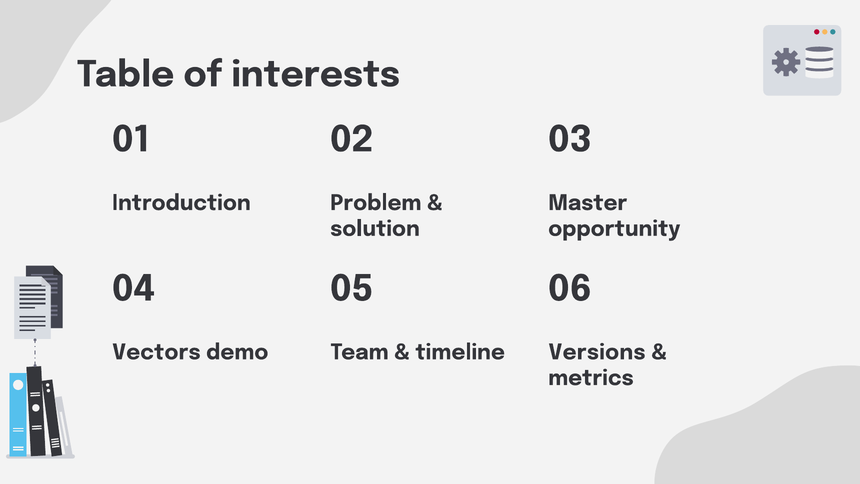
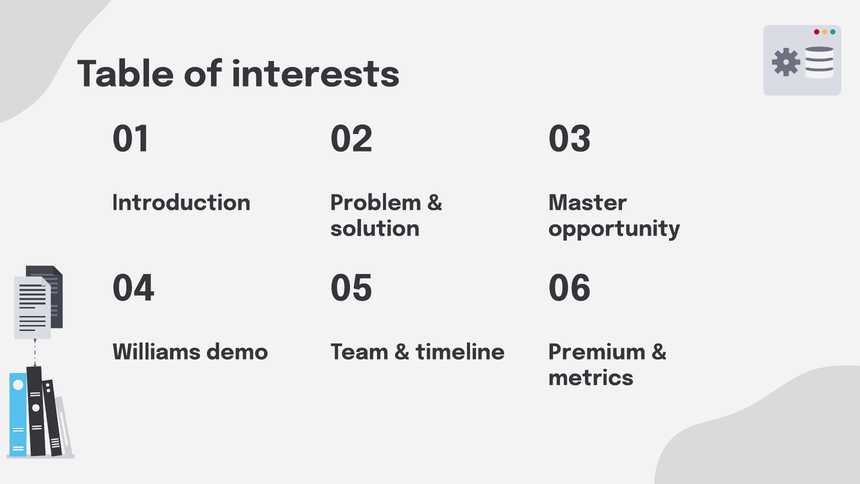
Vectors: Vectors -> Williams
Versions: Versions -> Premium
